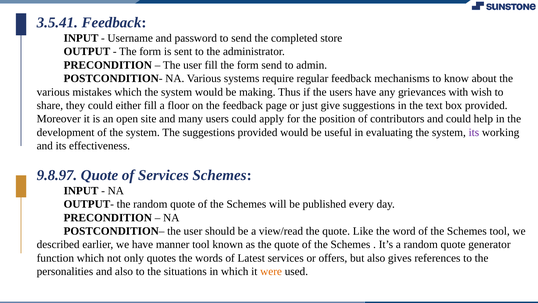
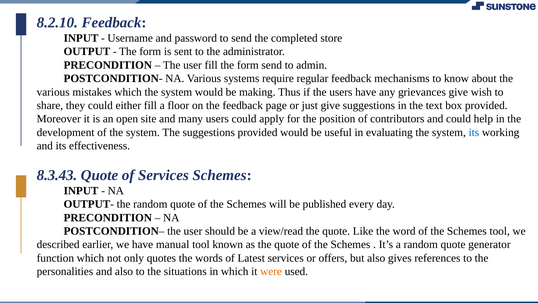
3.5.41: 3.5.41 -> 8.2.10
grievances with: with -> give
its at (474, 132) colour: purple -> blue
9.8.97: 9.8.97 -> 8.3.43
manner: manner -> manual
